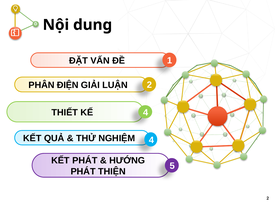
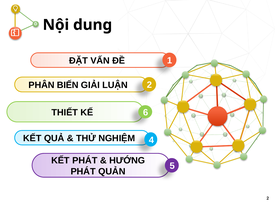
ĐIỆN: ĐIỆN -> BIẾN
KẾ 4: 4 -> 6
THIỆN: THIỆN -> QUẢN
